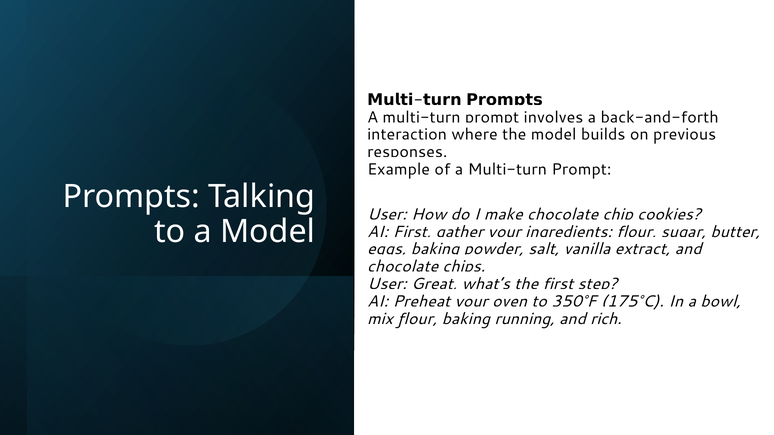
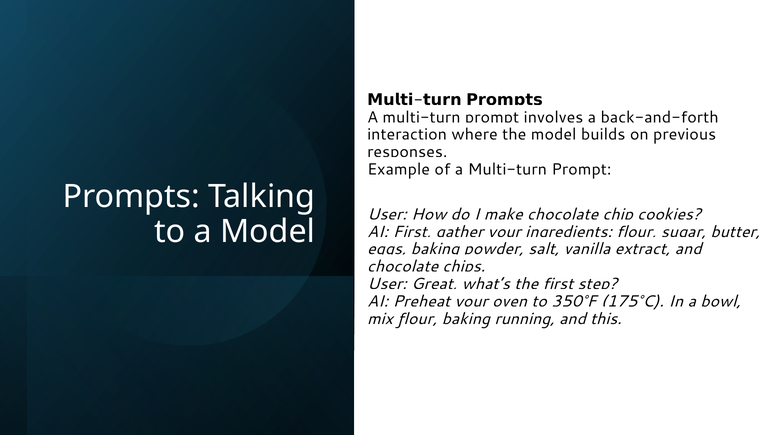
rich: rich -> this
